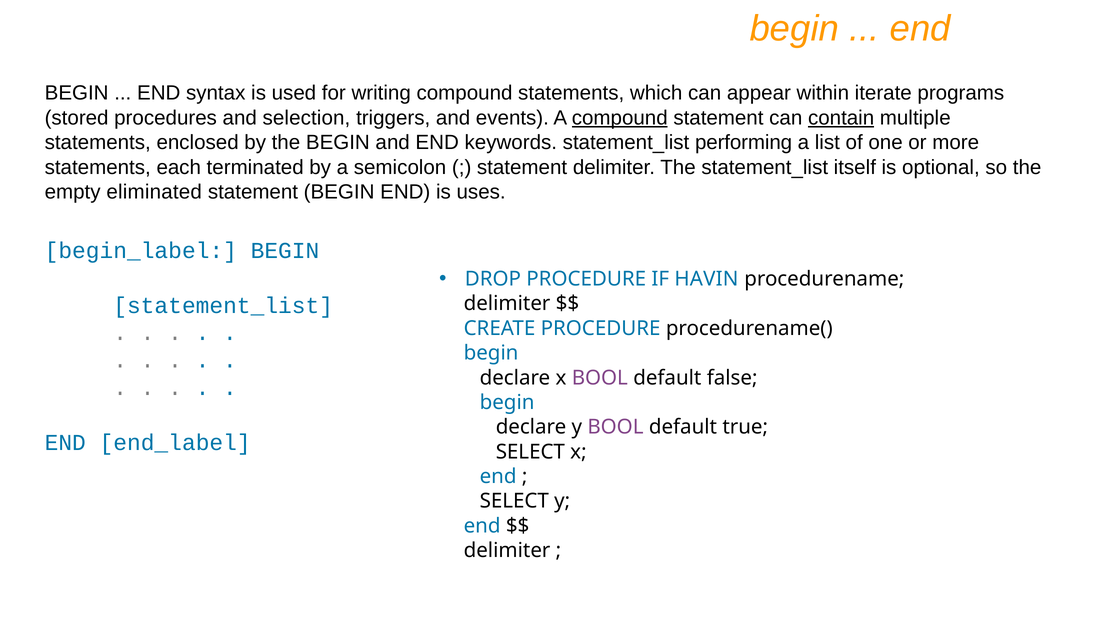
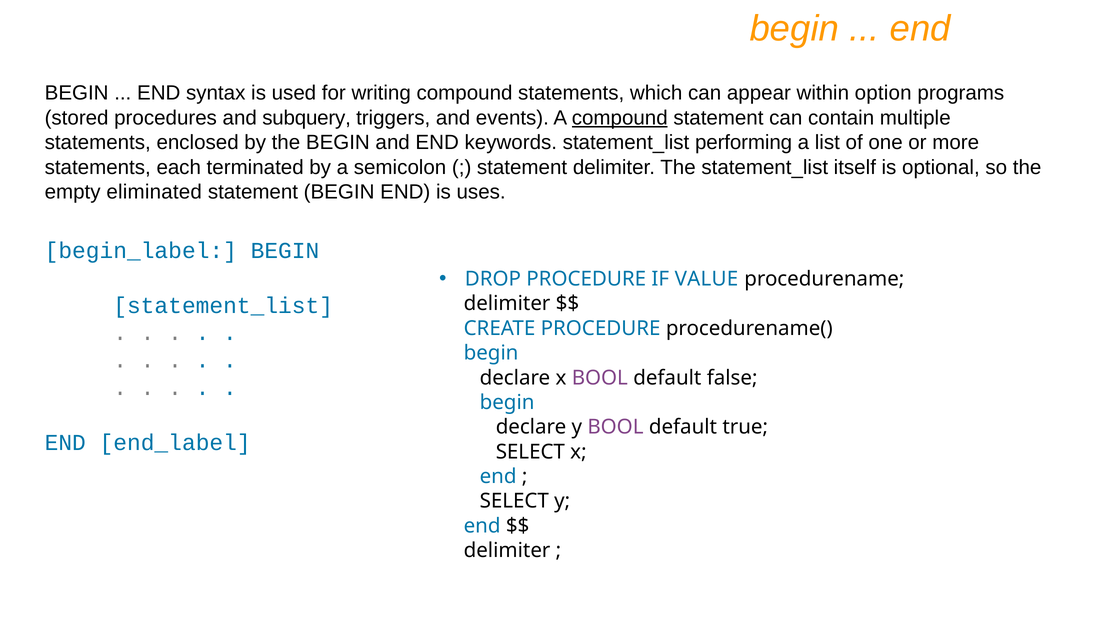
iterate: iterate -> option
selection: selection -> subquery
contain underline: present -> none
HAVIN: HAVIN -> VALUE
